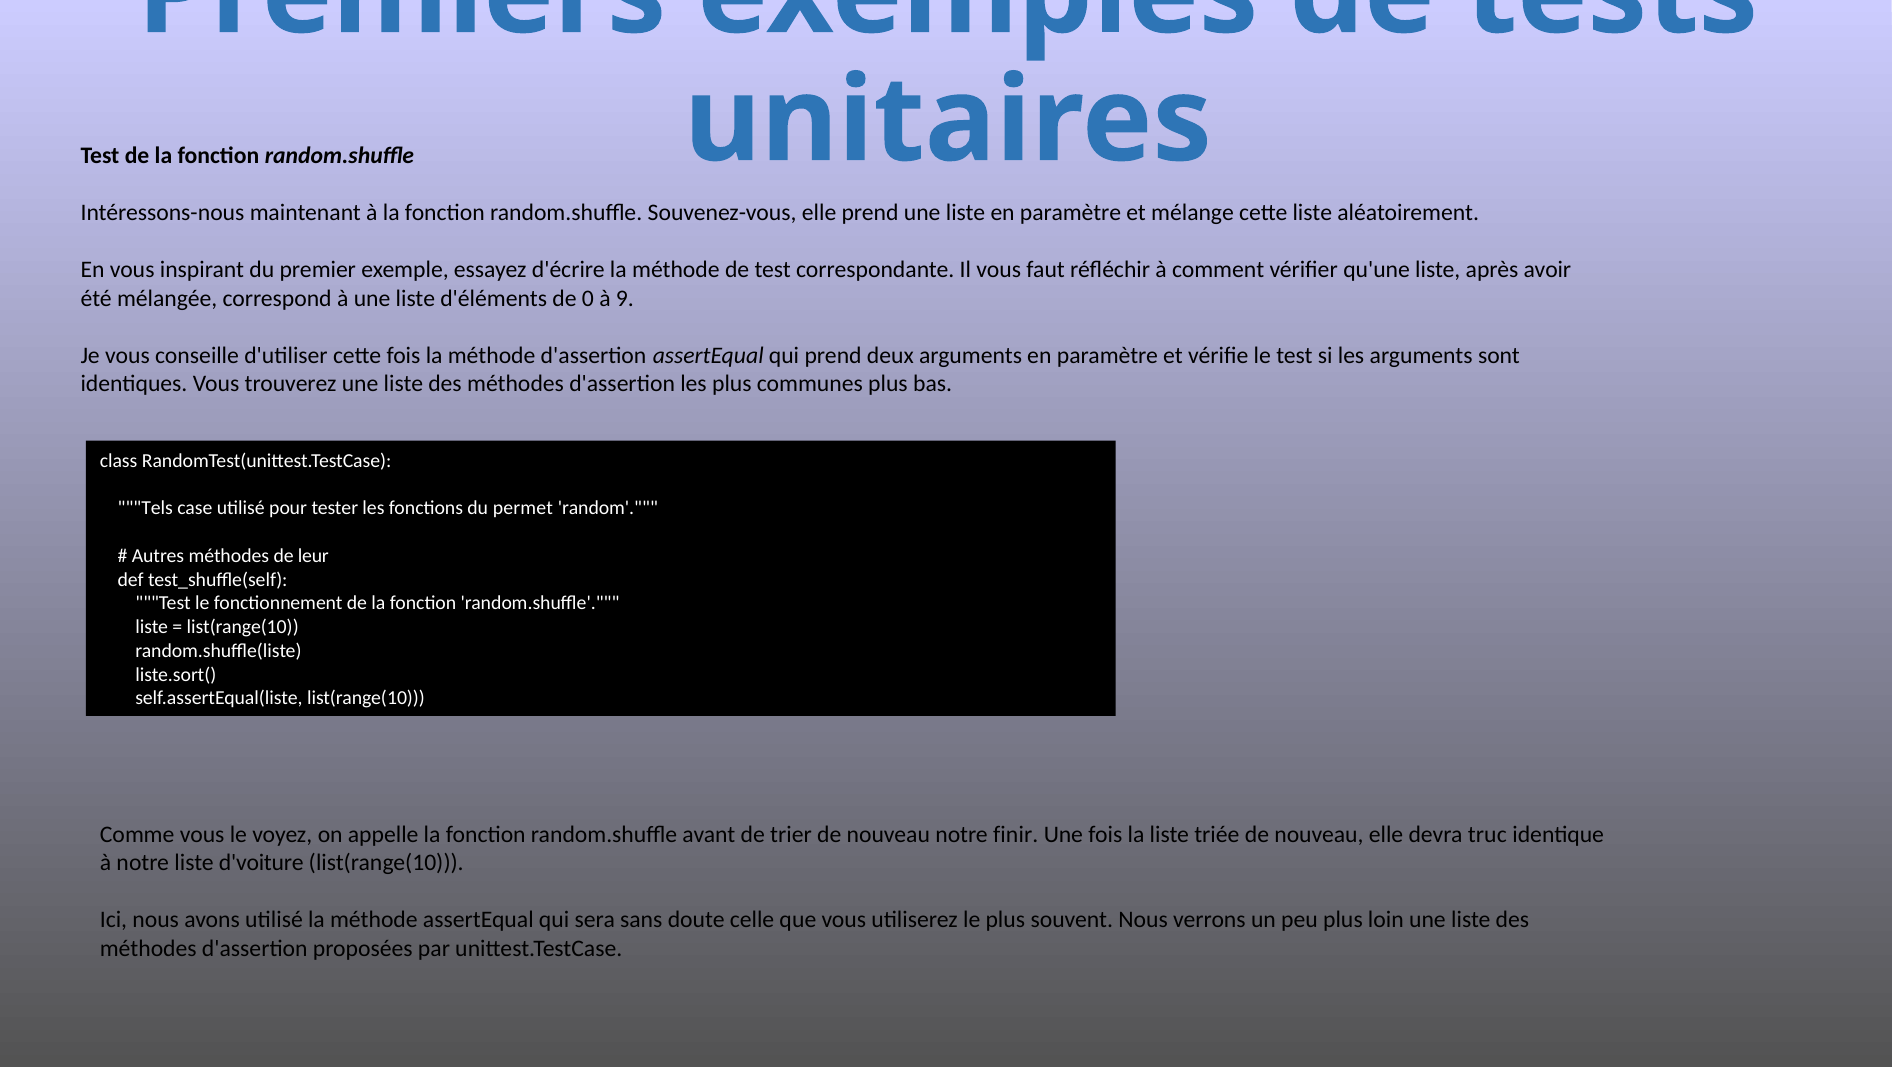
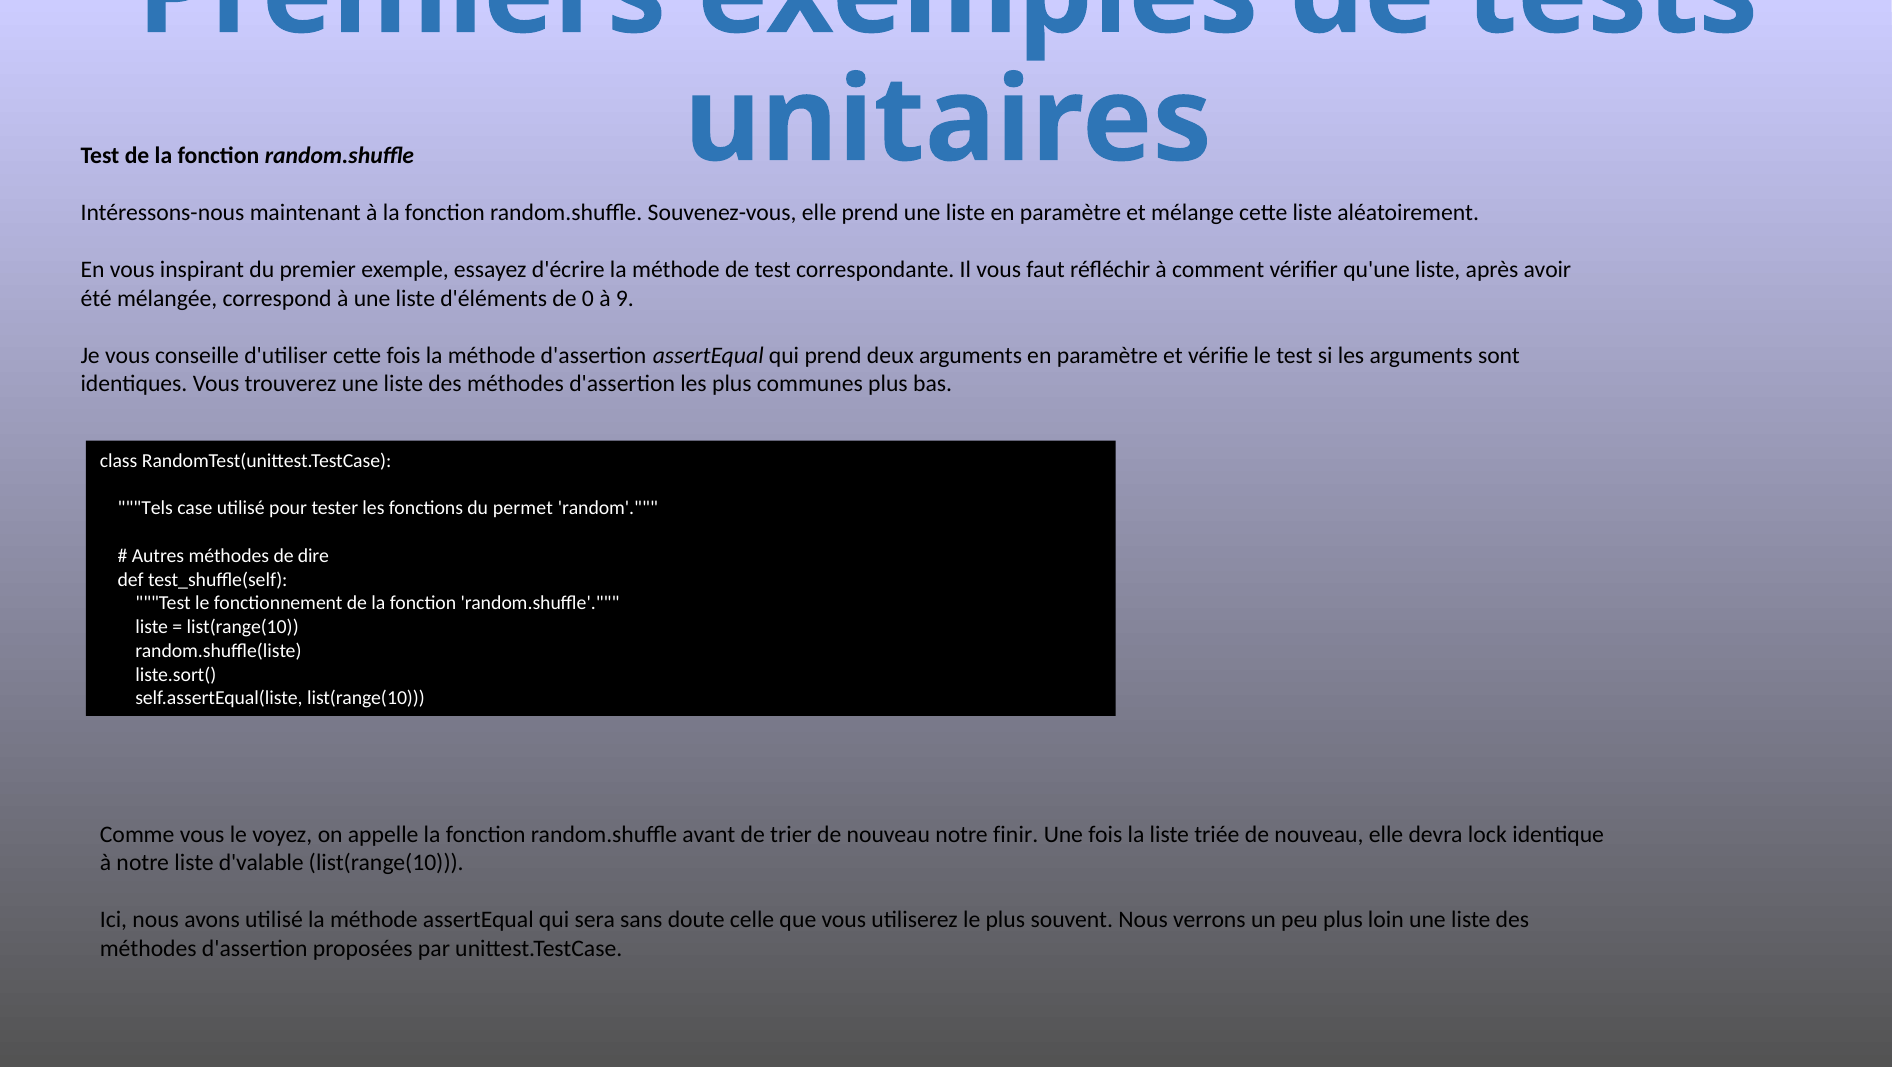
leur: leur -> dire
truc: truc -> lock
d'voiture: d'voiture -> d'valable
